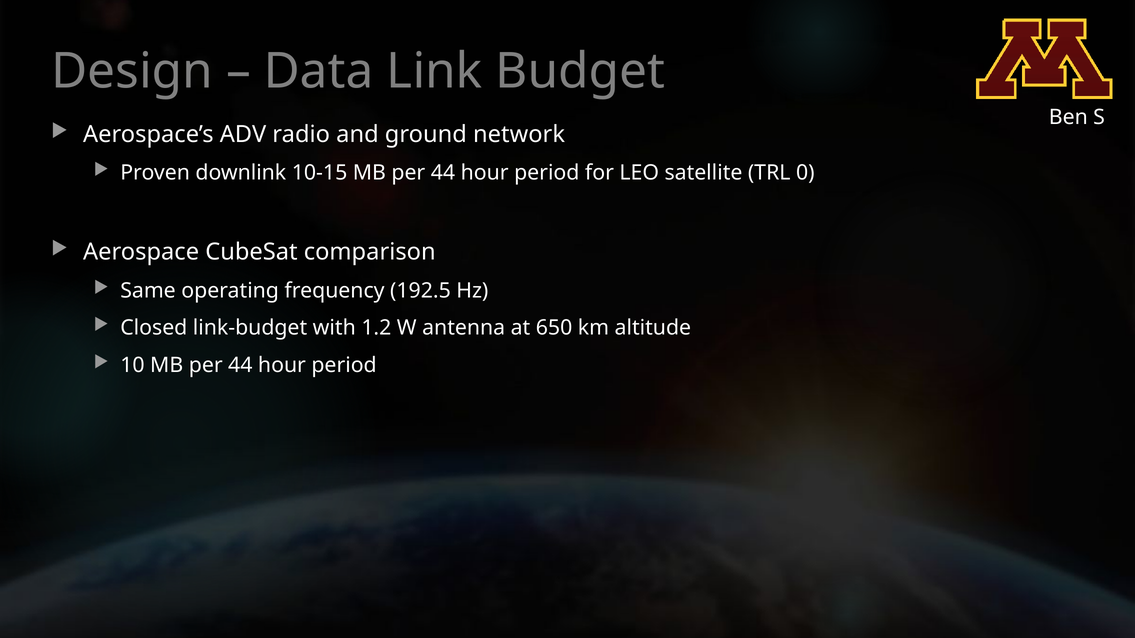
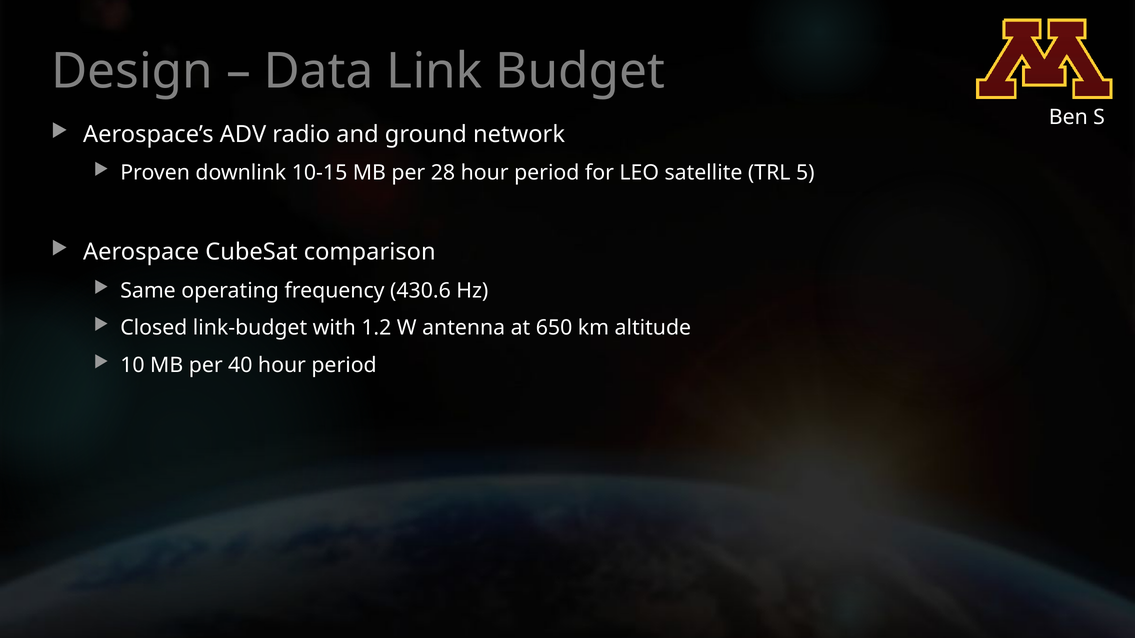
10-15 MB per 44: 44 -> 28
0: 0 -> 5
192.5: 192.5 -> 430.6
10 MB per 44: 44 -> 40
